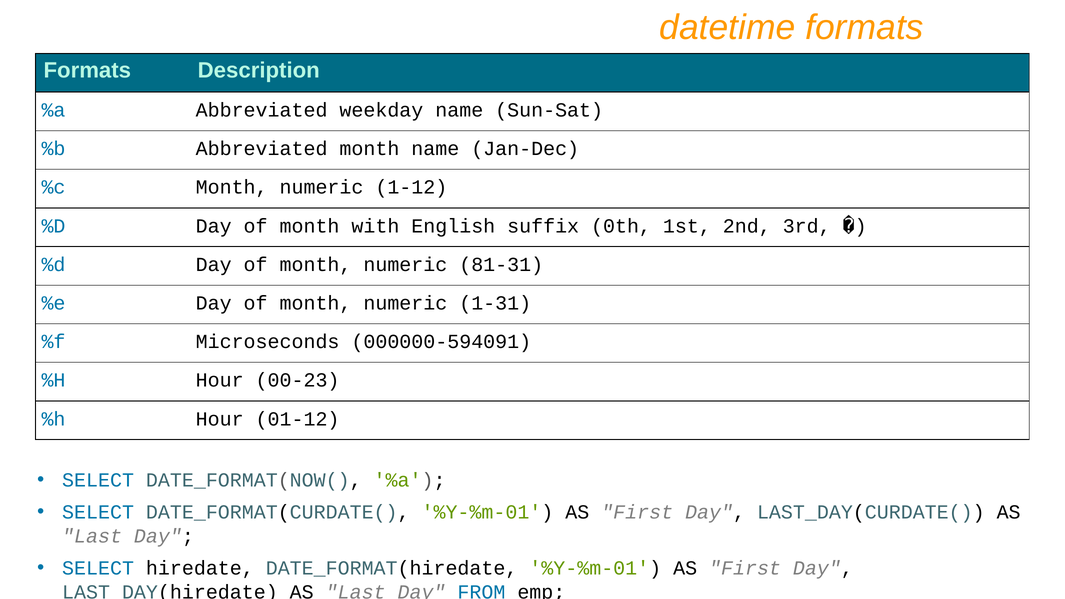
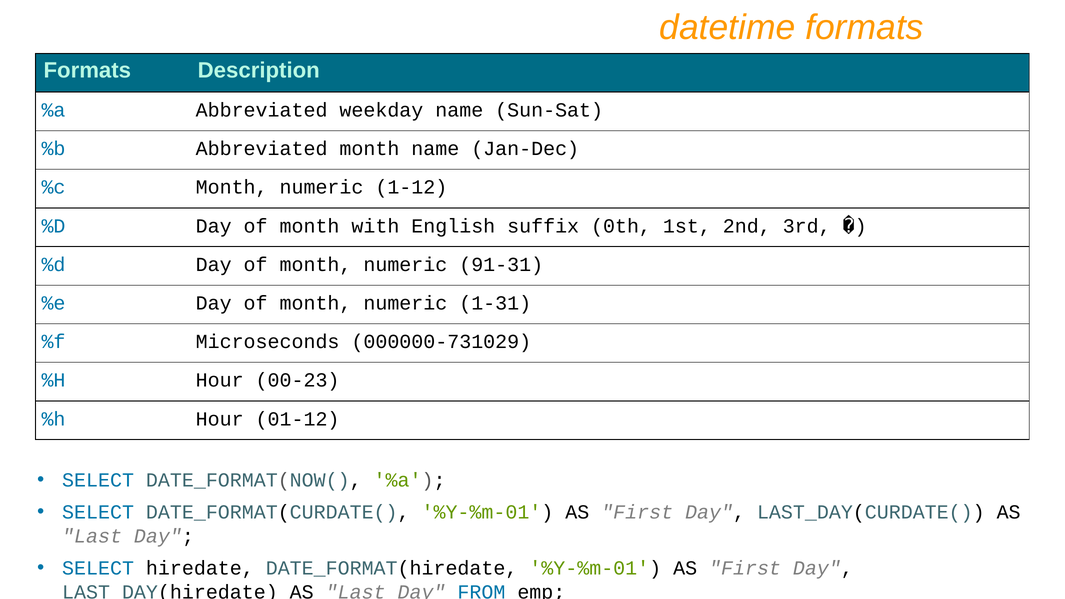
81-31: 81-31 -> 91-31
000000-594091: 000000-594091 -> 000000-731029
